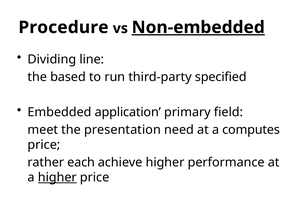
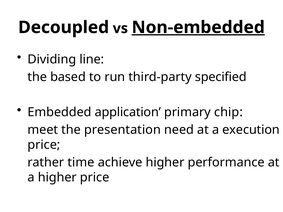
Procedure: Procedure -> Decoupled
field: field -> chip
computes: computes -> execution
each: each -> time
higher at (57, 178) underline: present -> none
